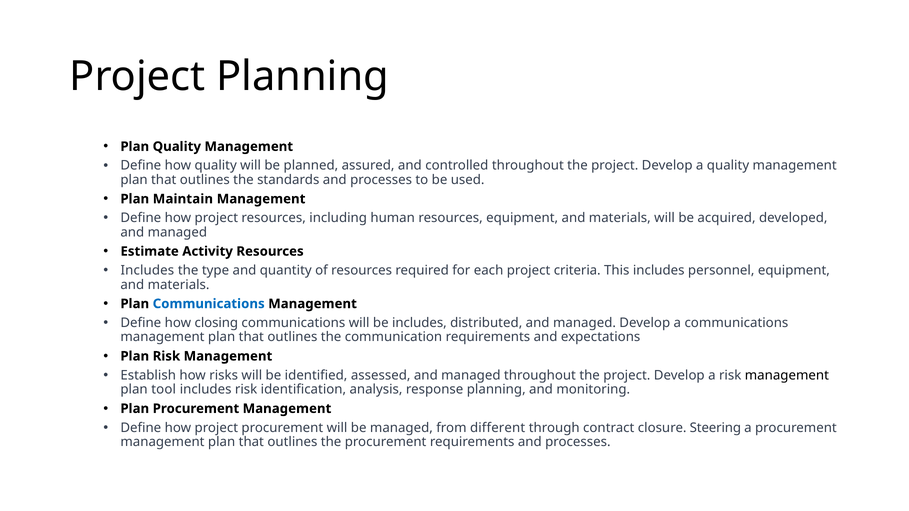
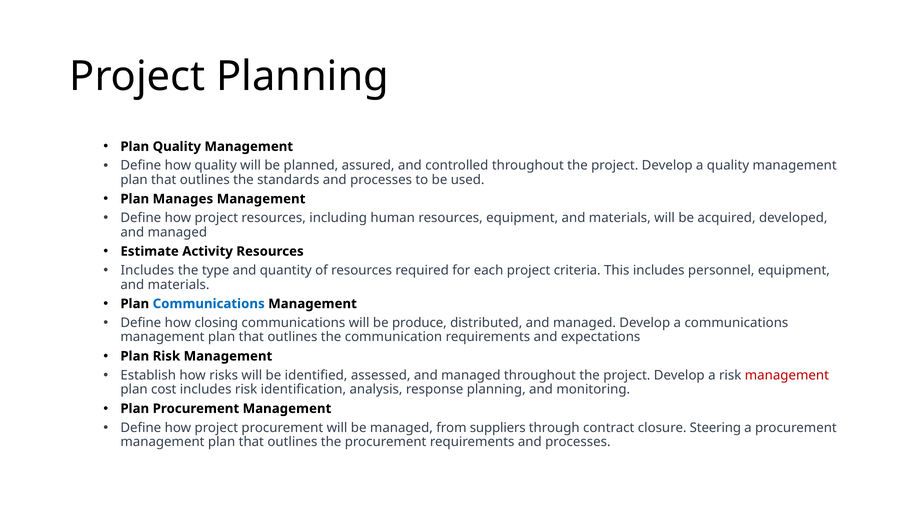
Maintain: Maintain -> Manages
be includes: includes -> produce
management at (787, 375) colour: black -> red
tool: tool -> cost
different: different -> suppliers
